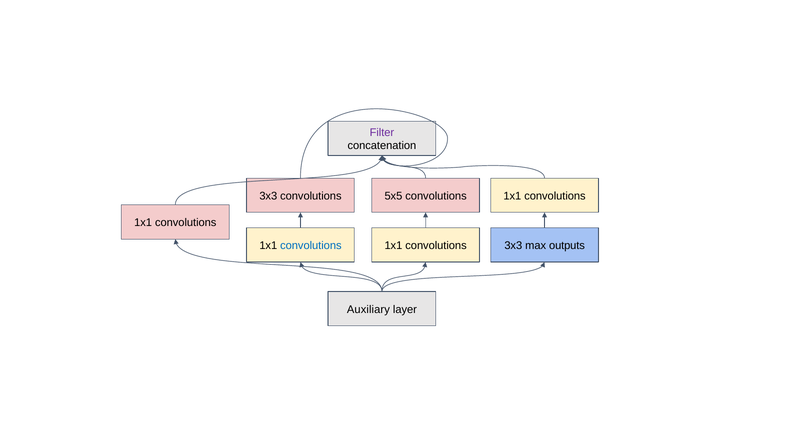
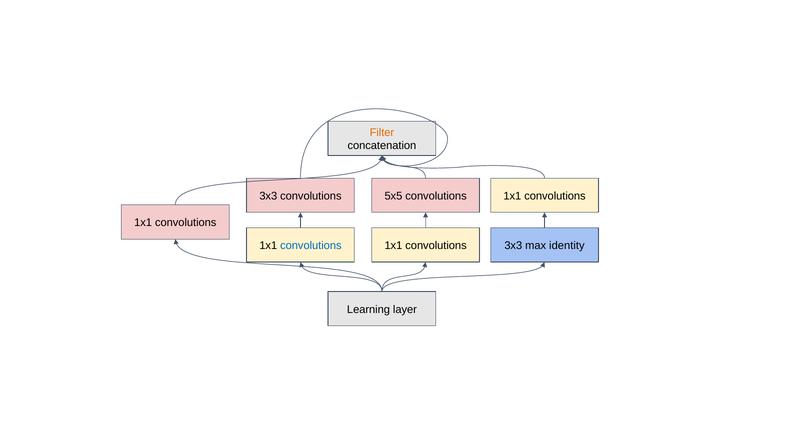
Filter colour: purple -> orange
outputs: outputs -> identity
Auxiliary: Auxiliary -> Learning
